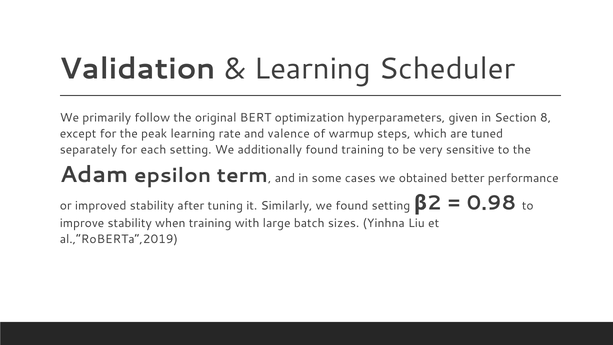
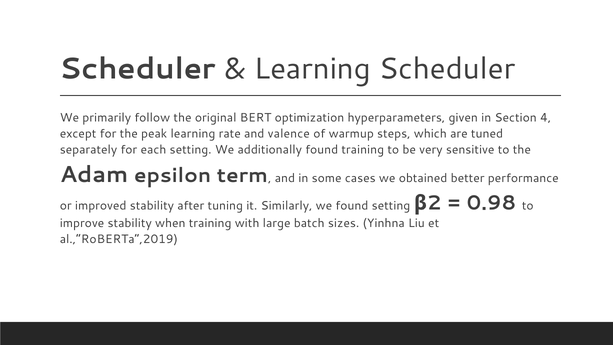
Validation at (138, 69): Validation -> Scheduler
8: 8 -> 4
